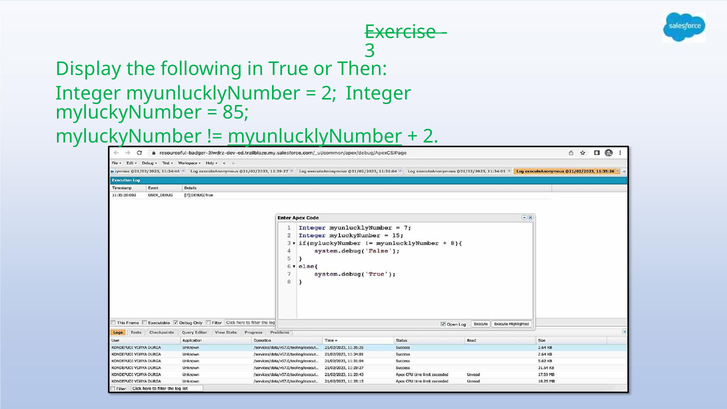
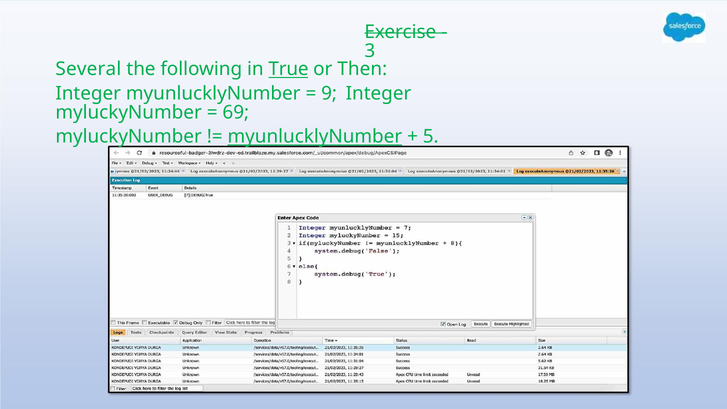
Display: Display -> Several
True underline: none -> present
2 at (329, 93): 2 -> 9
85: 85 -> 69
2 at (431, 137): 2 -> 5
